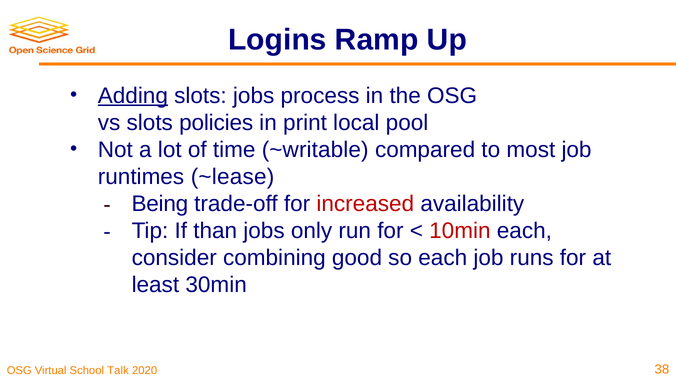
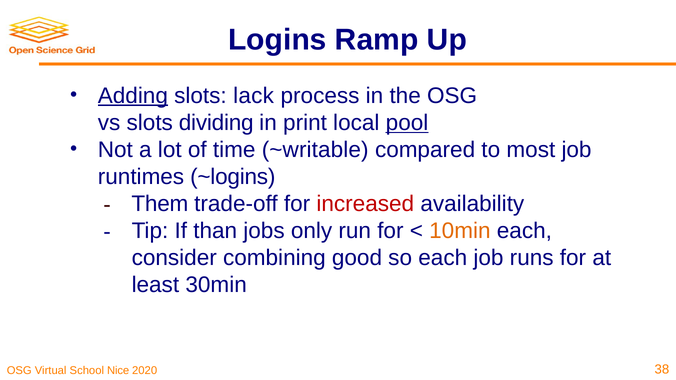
slots jobs: jobs -> lack
policies: policies -> dividing
pool underline: none -> present
~lease: ~lease -> ~logins
Being: Being -> Them
10min colour: red -> orange
Talk: Talk -> Nice
